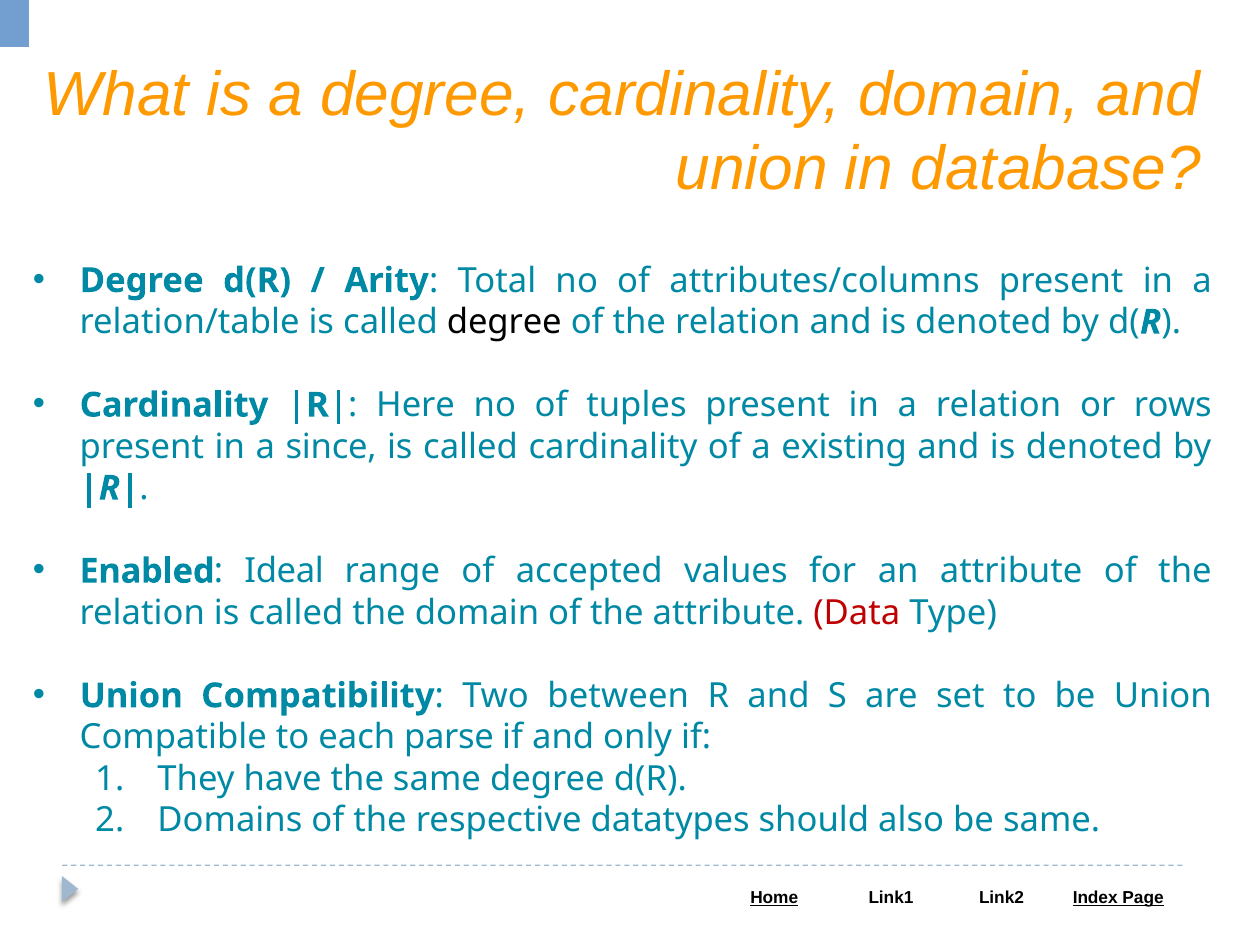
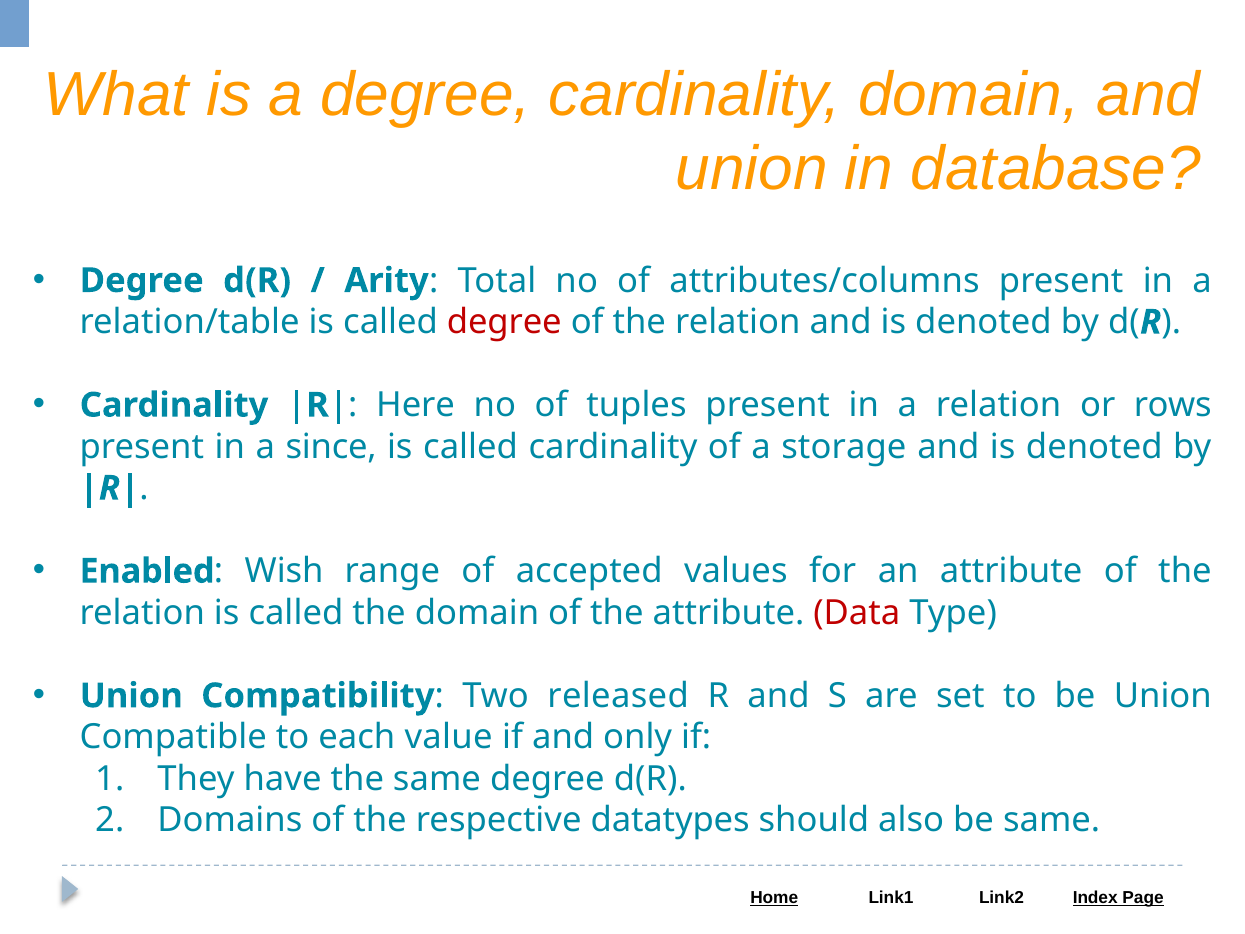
degree at (504, 322) colour: black -> red
existing: existing -> storage
Ideal: Ideal -> Wish
between: between -> released
parse: parse -> value
